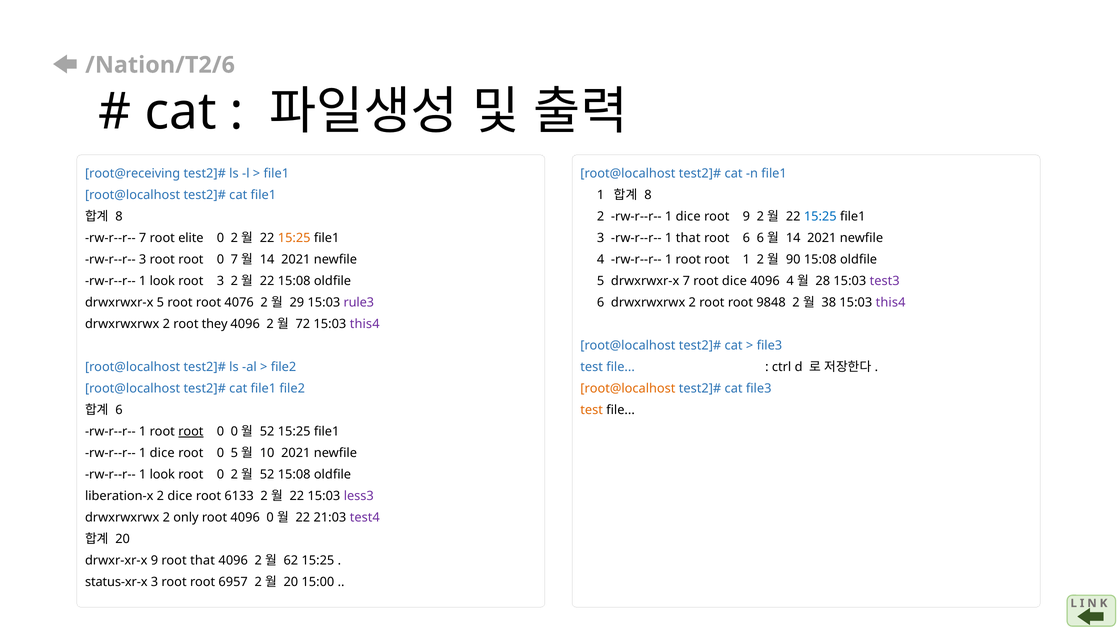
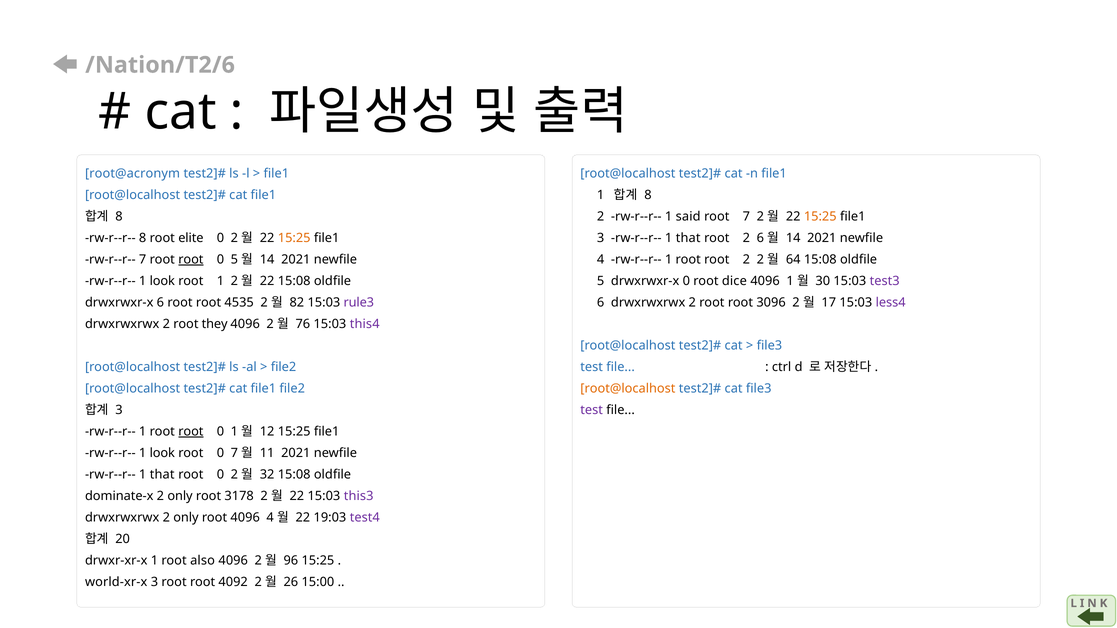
root@receiving: root@receiving -> root@acronym
2 rw-r--r-- 1 dice: dice -> said
root 9: 9 -> 7
15:25 at (820, 217) colour: blue -> orange
rw-r--r-- 7: 7 -> 8
6 at (746, 238): 6 -> 2
rw-r--r-- 3: 3 -> 7
root at (191, 260) underline: none -> present
0 7: 7 -> 5
root root 1: 1 -> 2
90: 90 -> 64
root 3: 3 -> 1
drwxrwxr-x 7: 7 -> 0
4096 4: 4 -> 1
28: 28 -> 30
drwxrwxr-x 5: 5 -> 6
4076: 4076 -> 4535
29: 29 -> 82
9848: 9848 -> 3096
38: 38 -> 17
this4 at (891, 303): this4 -> less4
72: 72 -> 76
6 at (119, 410): 6 -> 3
test at (592, 410) colour: orange -> purple
0 0: 0 -> 1
52 at (267, 432): 52 -> 12
dice at (162, 453): dice -> look
0 5: 5 -> 7
10: 10 -> 11
look at (162, 475): look -> that
52 at (267, 475): 52 -> 32
liberation-x: liberation-x -> dominate-x
dice at (180, 496): dice -> only
6133: 6133 -> 3178
less3: less3 -> this3
4096 0: 0 -> 4
21:03: 21:03 -> 19:03
drwxr-xr-x 9: 9 -> 1
root that: that -> also
62: 62 -> 96
status-xr-x: status-xr-x -> world-xr-x
6957: 6957 -> 4092
20 at (291, 582): 20 -> 26
